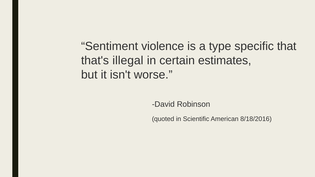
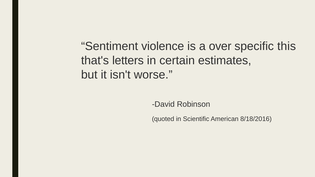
type: type -> over
that: that -> this
illegal: illegal -> letters
